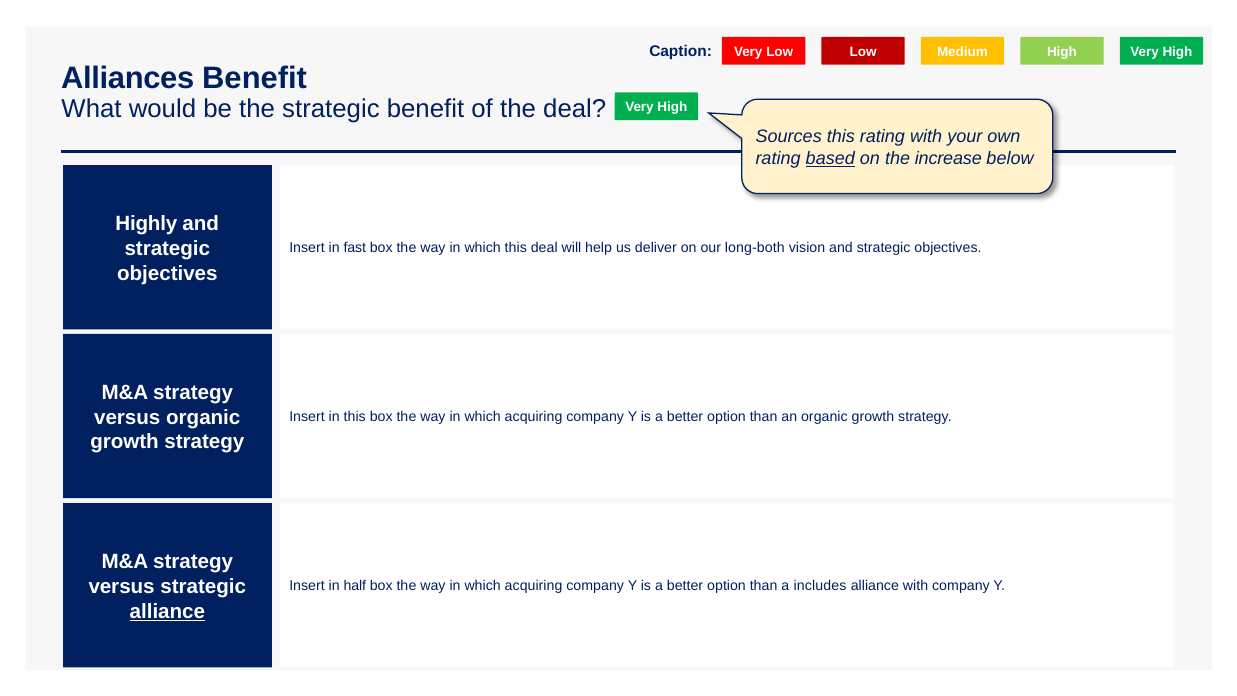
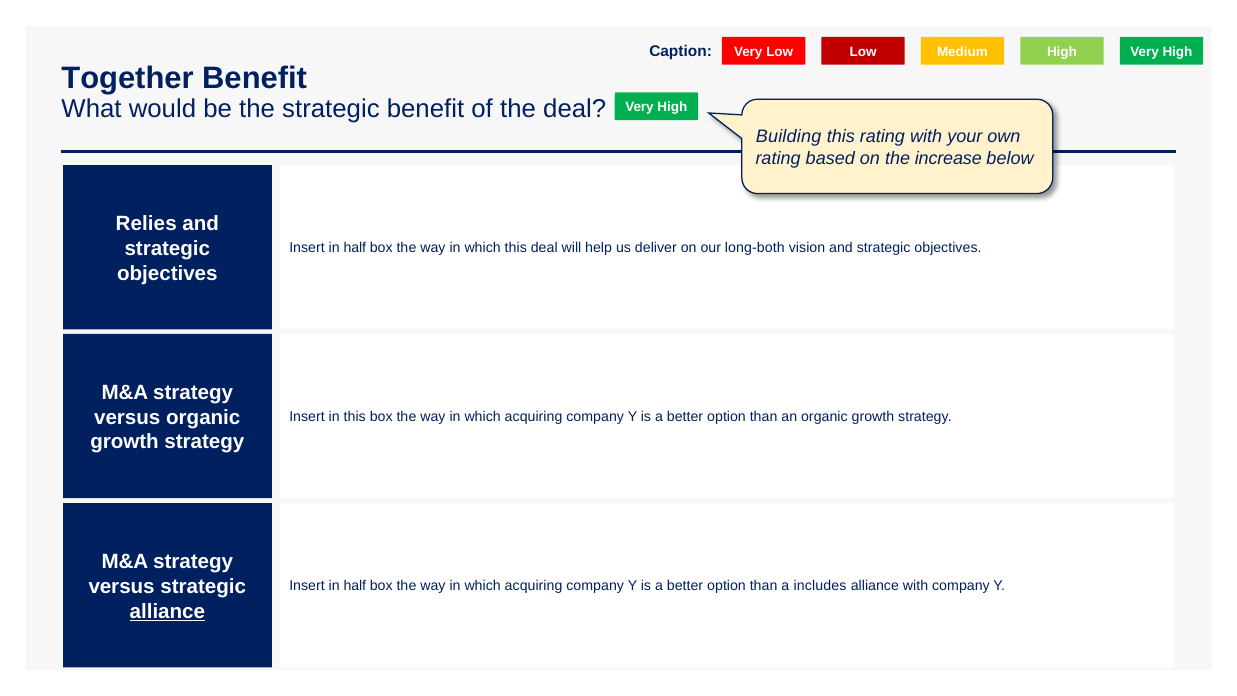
Alliances: Alliances -> Together
Sources: Sources -> Building
based underline: present -> none
Highly: Highly -> Relies
fast at (355, 248): fast -> half
